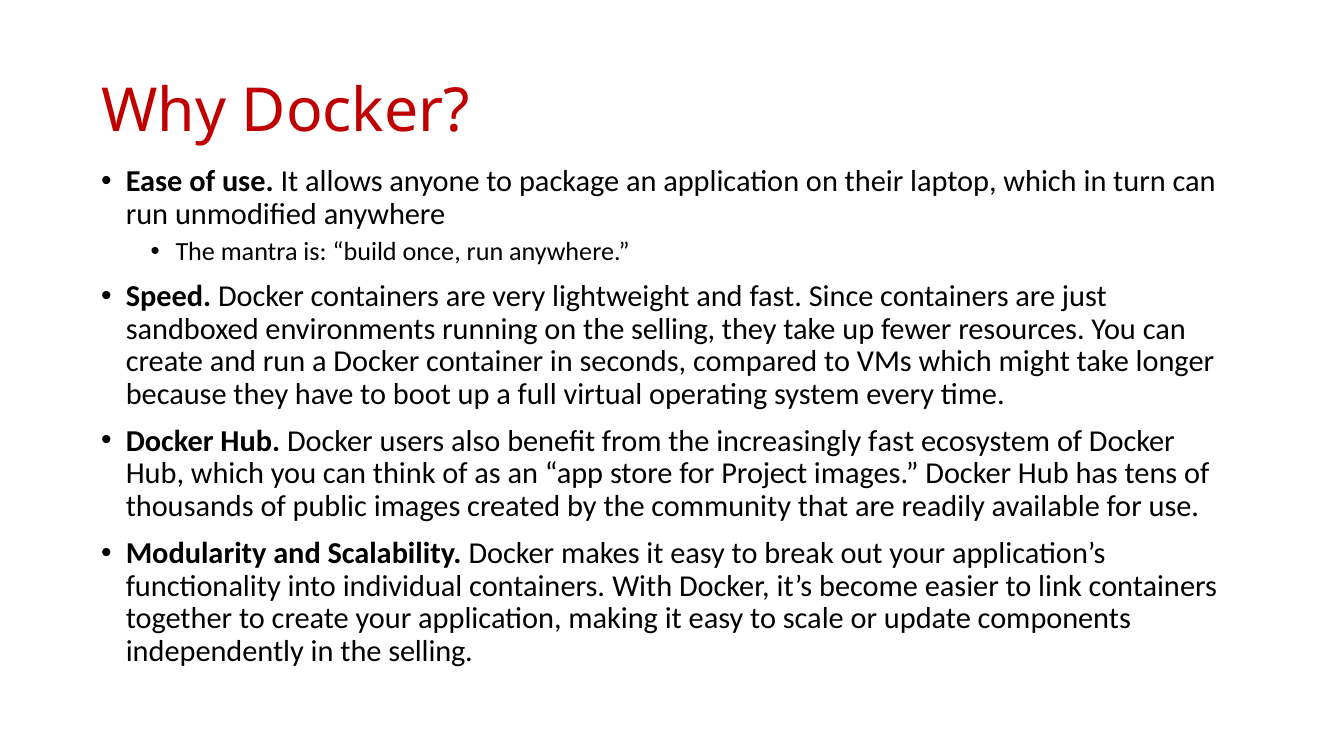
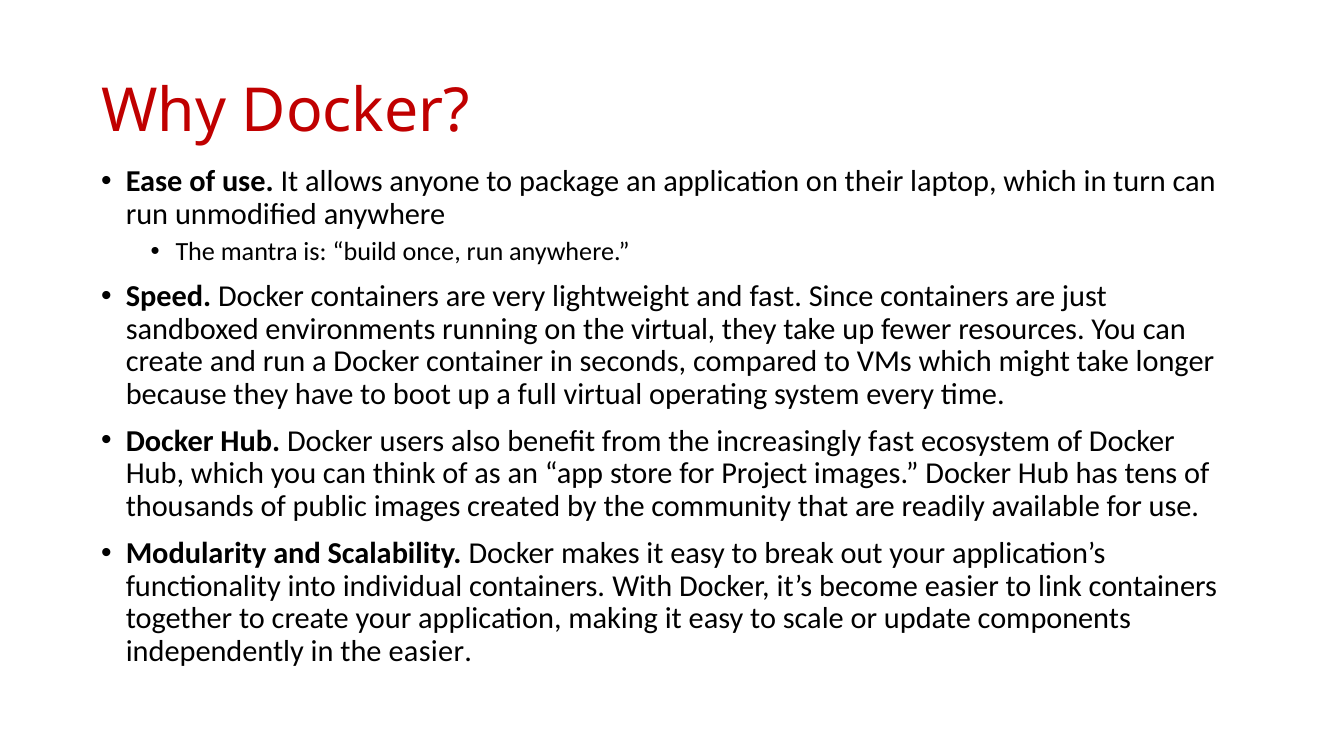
on the selling: selling -> virtual
in the selling: selling -> easier
